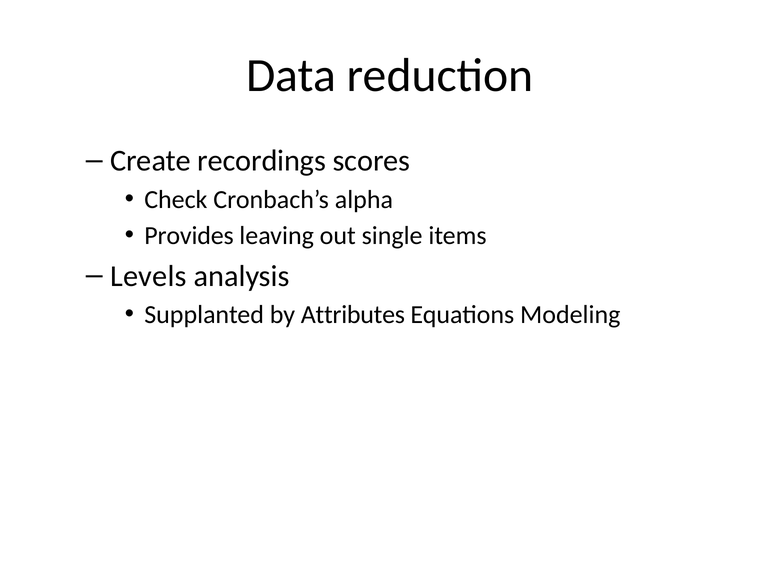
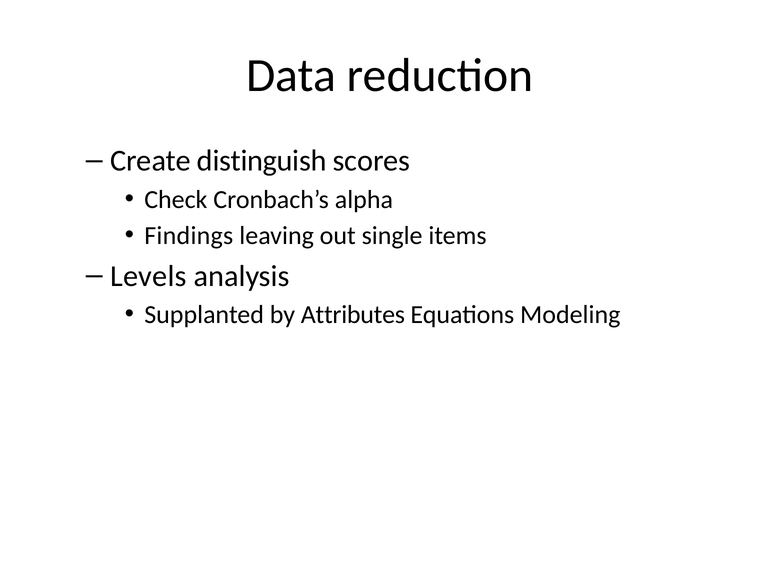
recordings: recordings -> distinguish
Provides: Provides -> Findings
